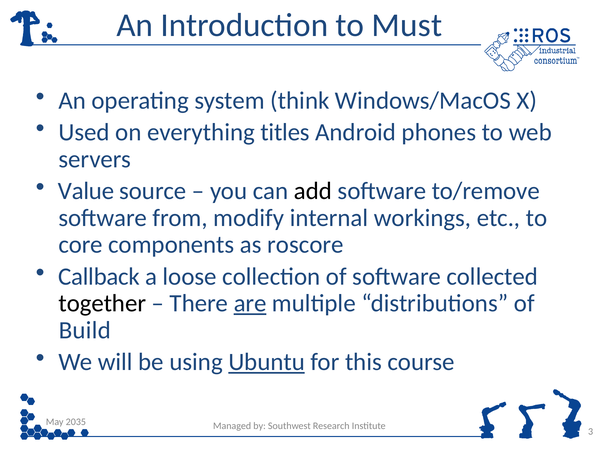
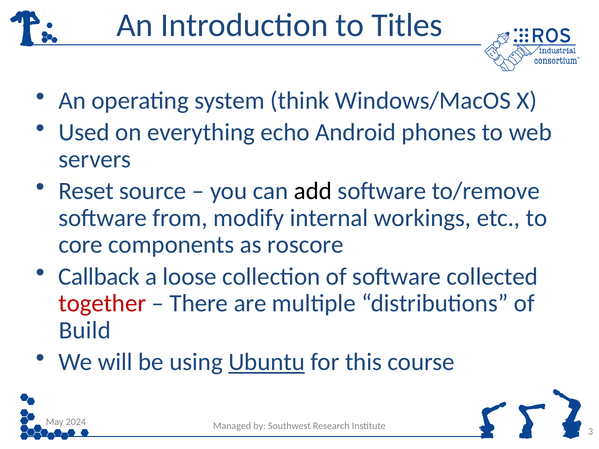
Must: Must -> Titles
titles: titles -> echo
Value: Value -> Reset
together colour: black -> red
are underline: present -> none
2035: 2035 -> 2024
